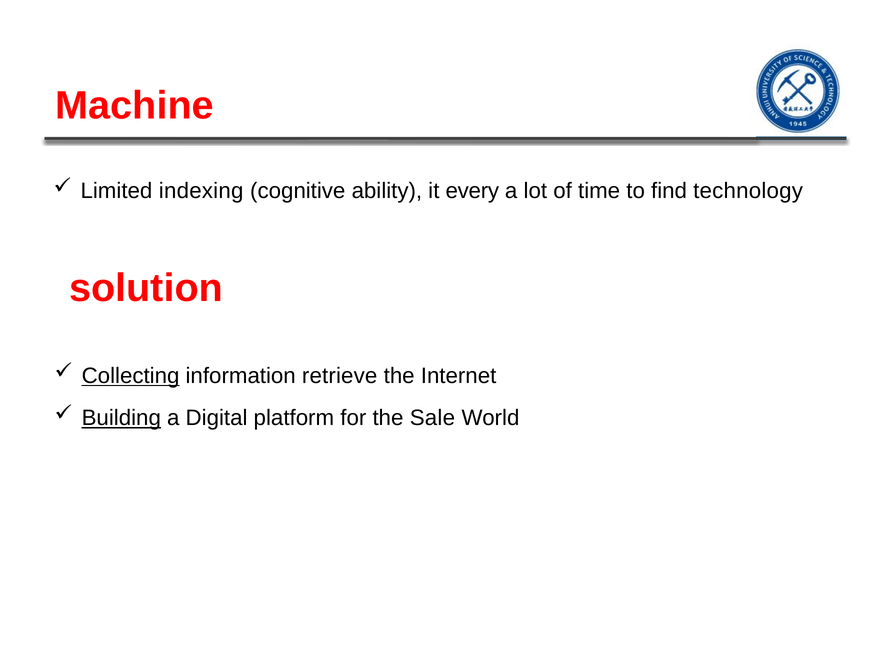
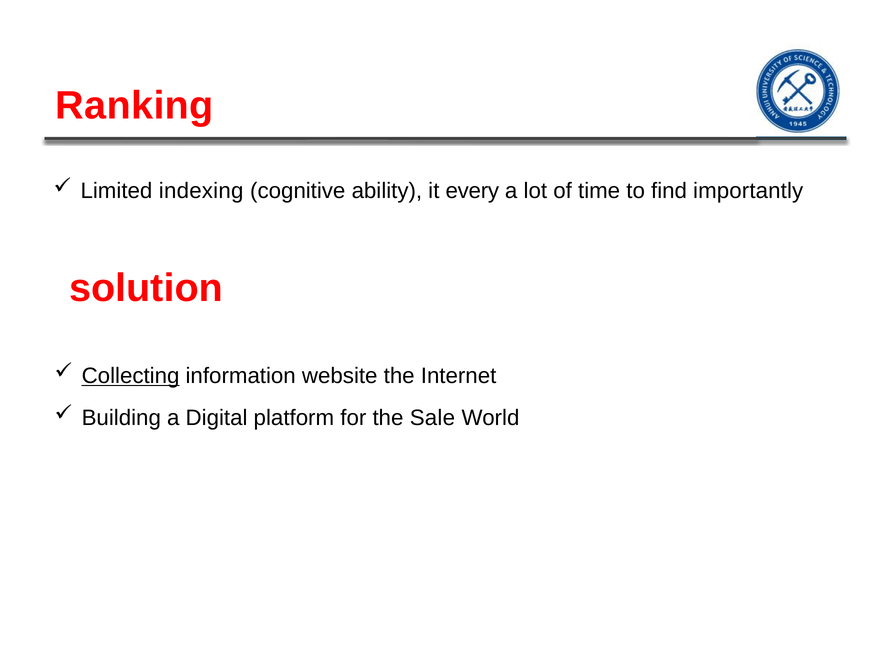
Machine: Machine -> Ranking
technology: technology -> importantly
retrieve: retrieve -> website
Building underline: present -> none
